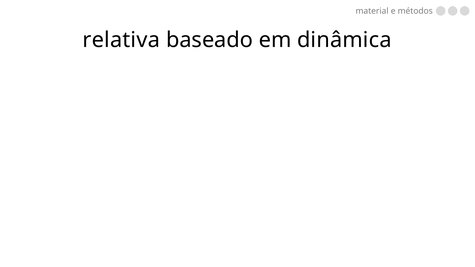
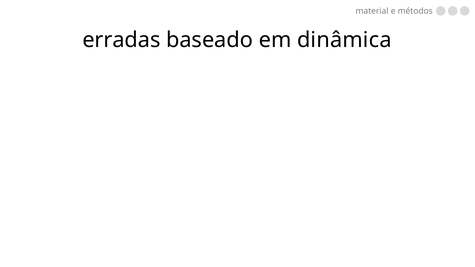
relativa: relativa -> erradas
